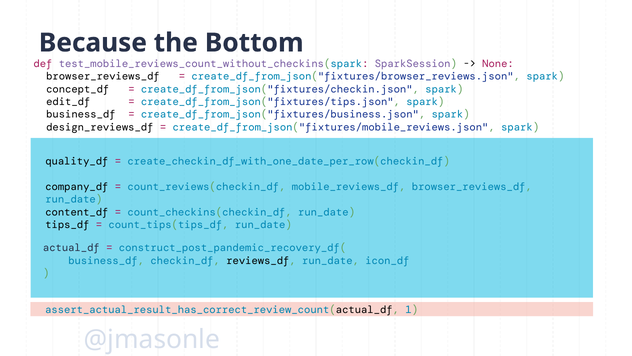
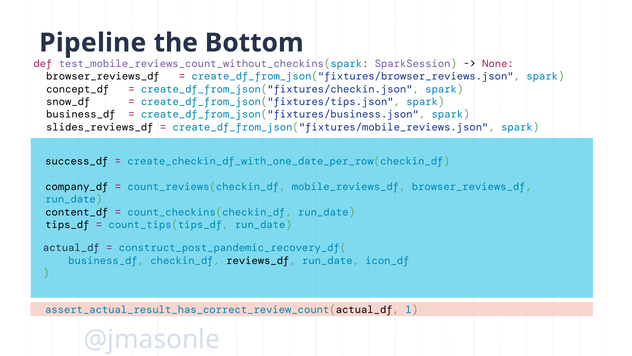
Because: Because -> Pipeline
edit_df: edit_df -> snow_df
design_reviews_df: design_reviews_df -> slides_reviews_df
quality_df: quality_df -> success_df
